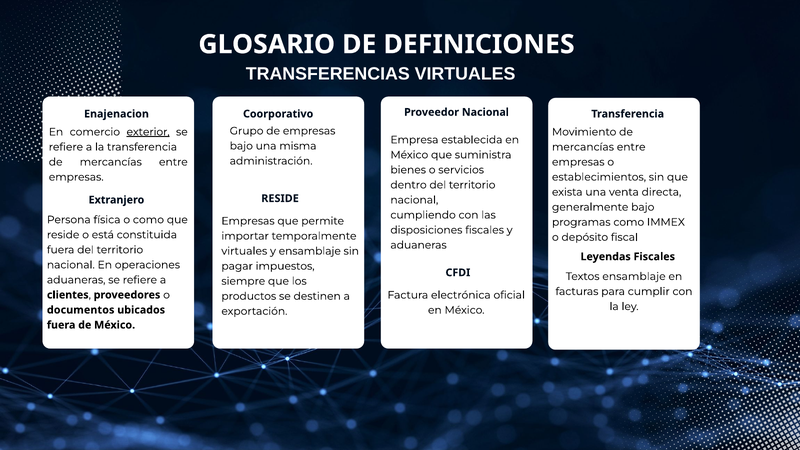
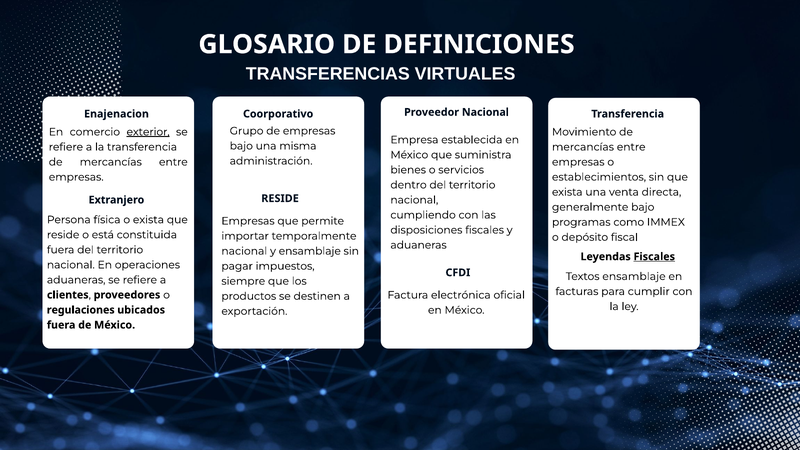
o como: como -> exista
virtuales at (244, 251): virtuales -> nacional
Fiscales at (654, 257) underline: none -> present
documentos: documentos -> regulaciones
